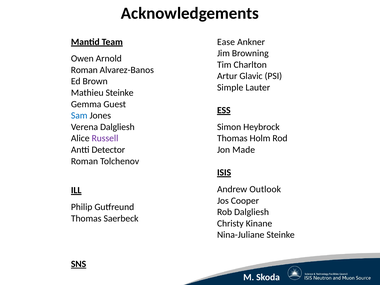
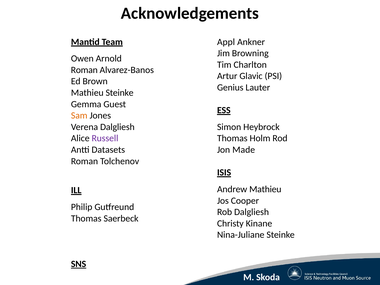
Ease: Ease -> Appl
Simple: Simple -> Genius
Sam colour: blue -> orange
Detector: Detector -> Datasets
Andrew Outlook: Outlook -> Mathieu
